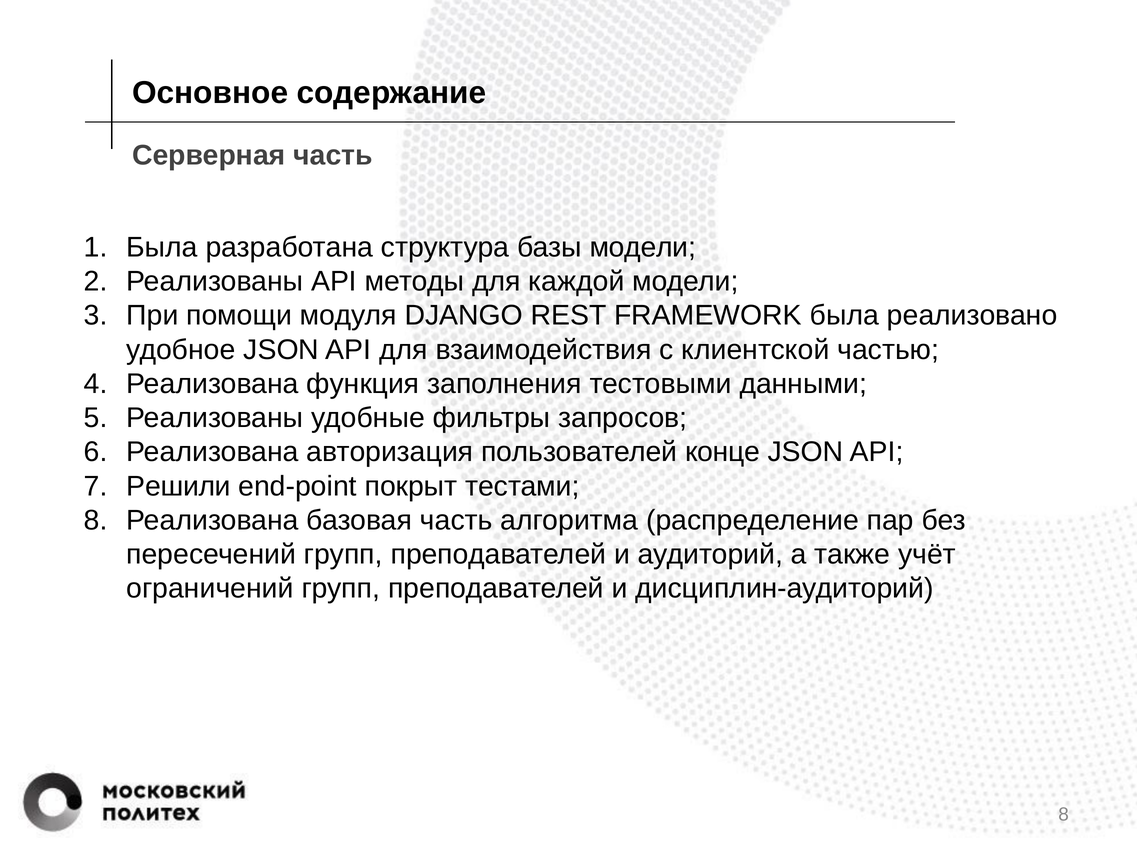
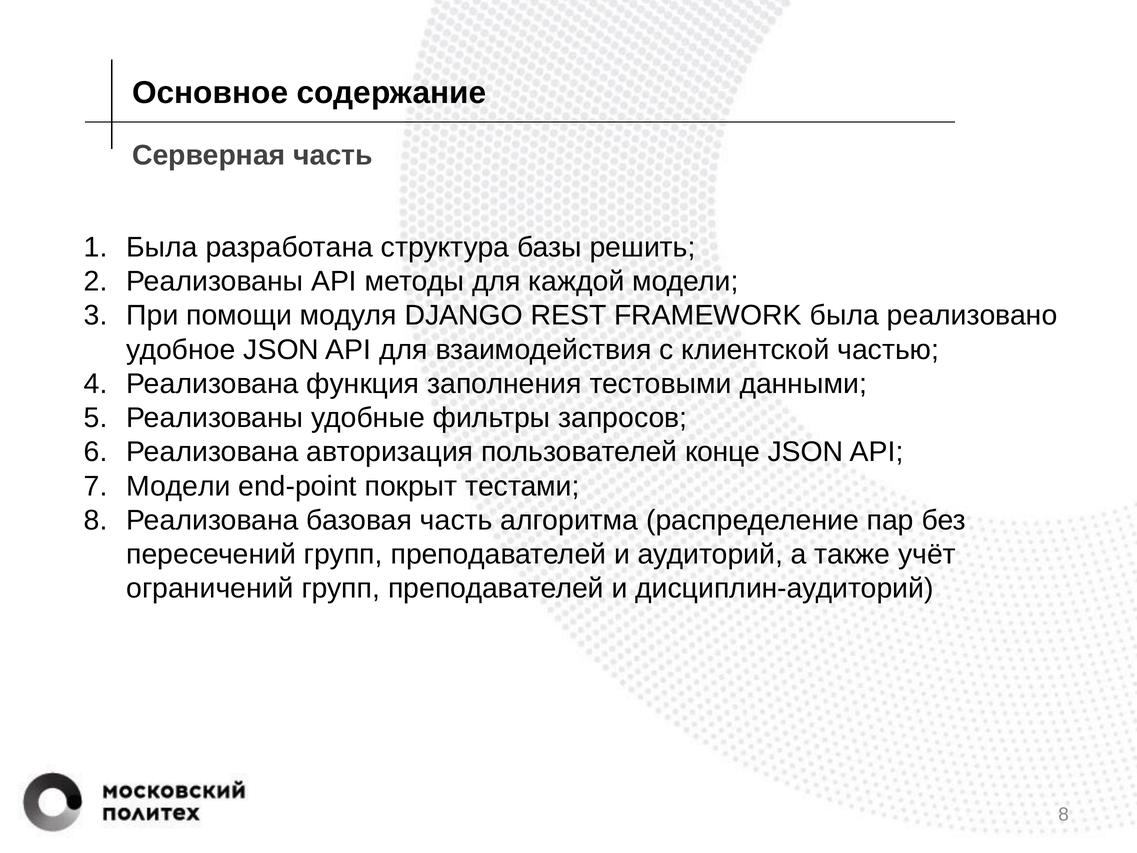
базы модели: модели -> решить
Решили at (179, 486): Решили -> Модели
